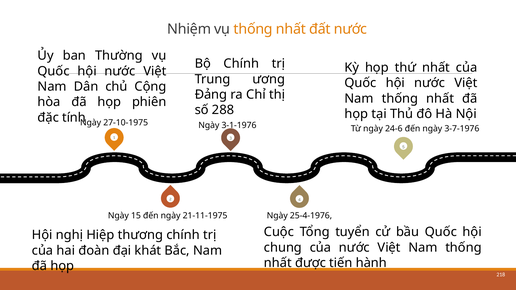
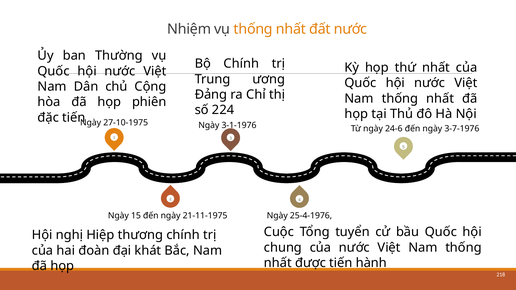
288: 288 -> 224
đặc tính: tính -> tiến
